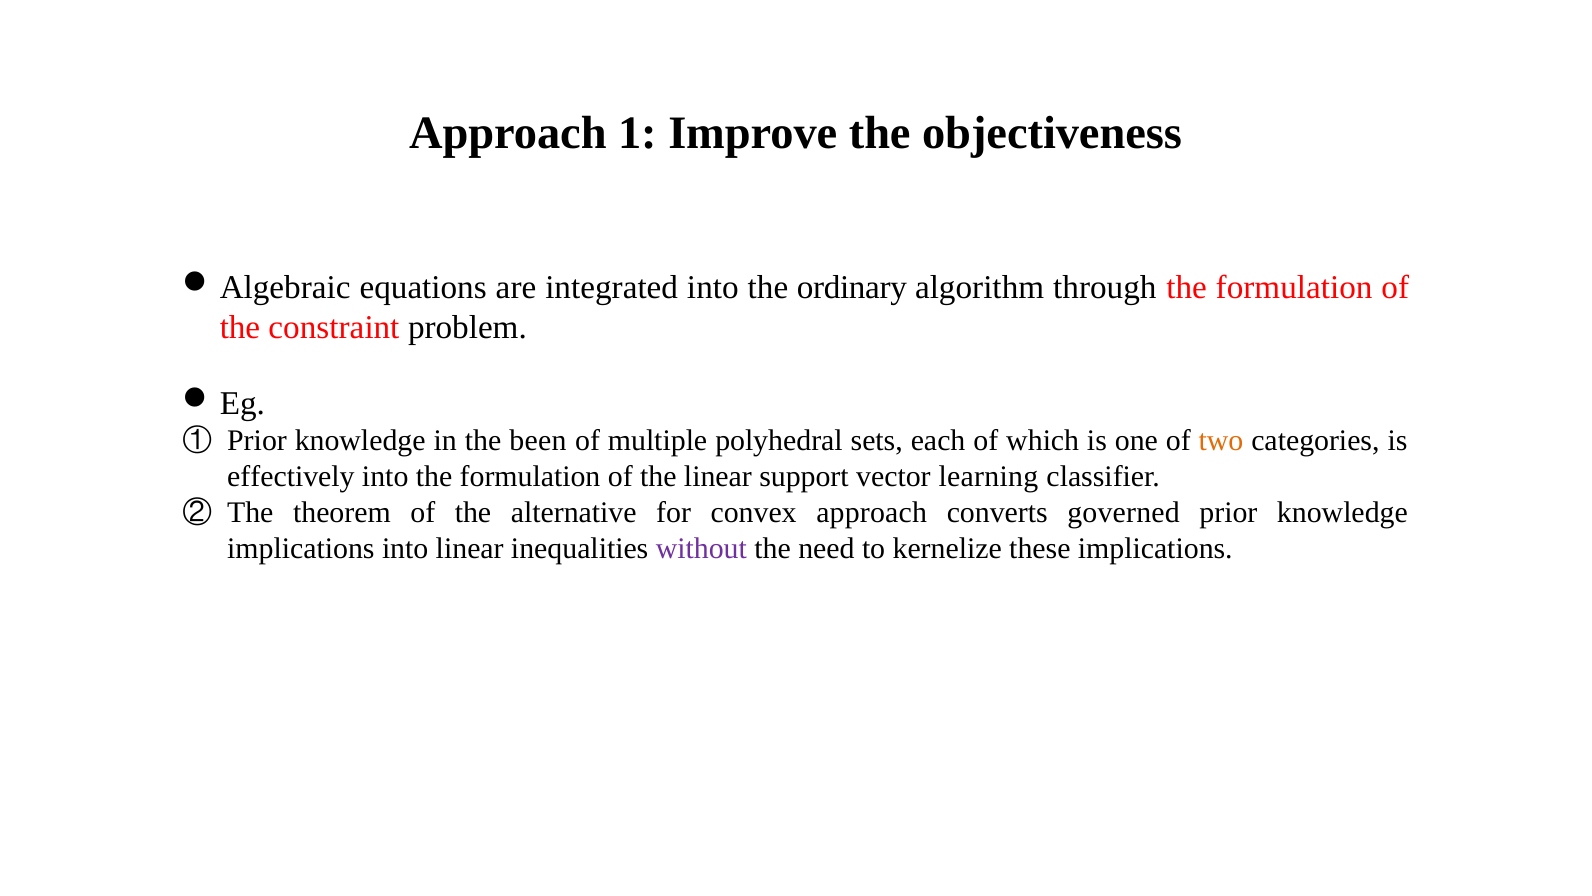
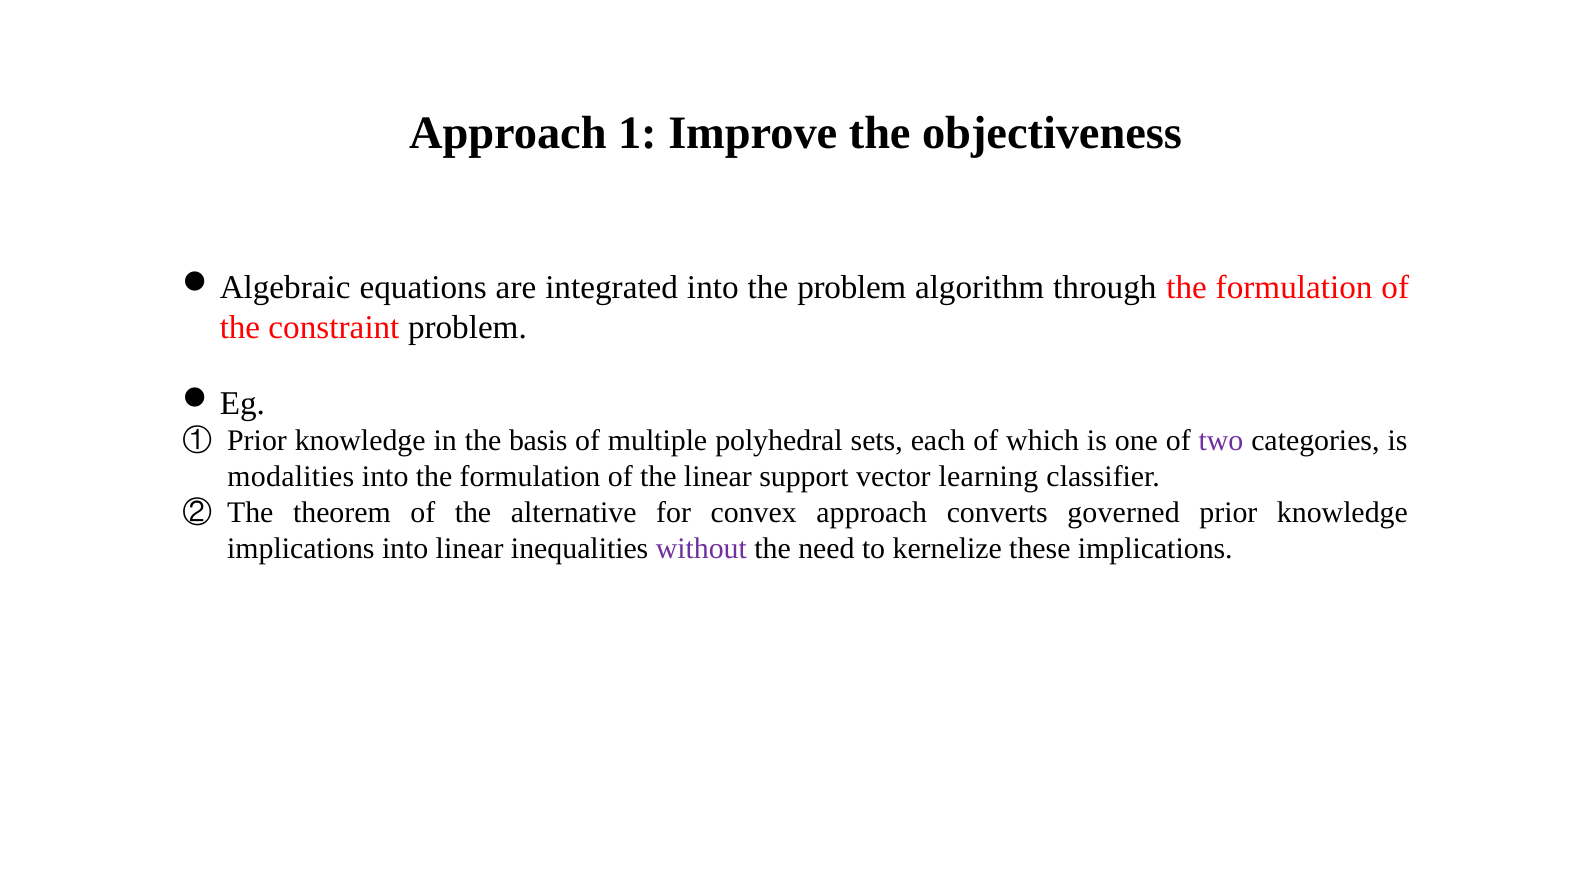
the ordinary: ordinary -> problem
been: been -> basis
two colour: orange -> purple
effectively: effectively -> modalities
